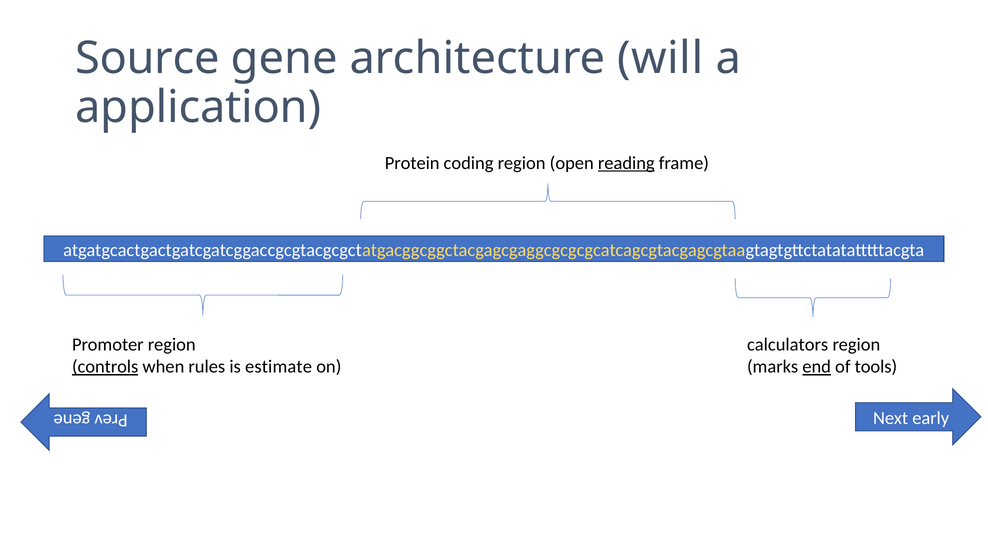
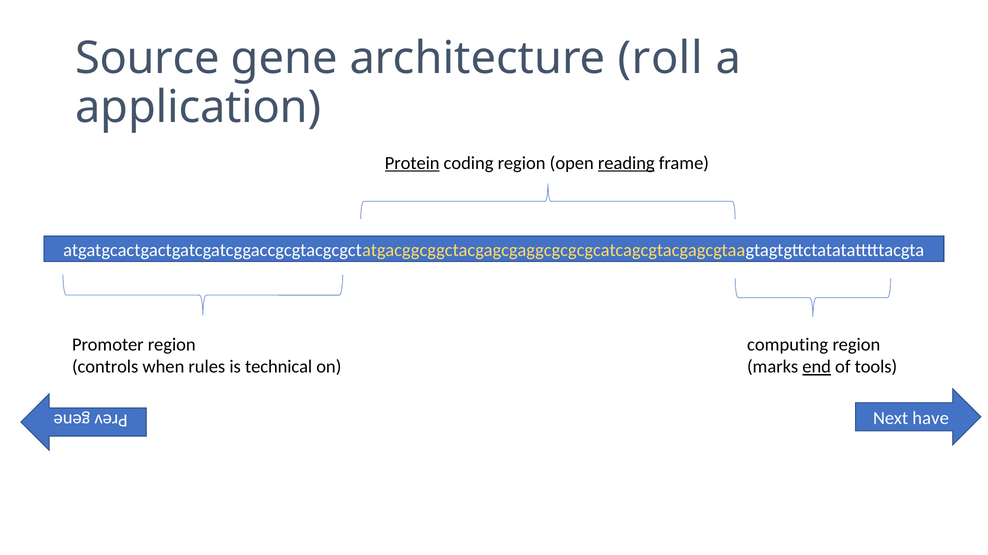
will: will -> roll
Protein underline: none -> present
calculators: calculators -> computing
controls underline: present -> none
estimate: estimate -> technical
early: early -> have
